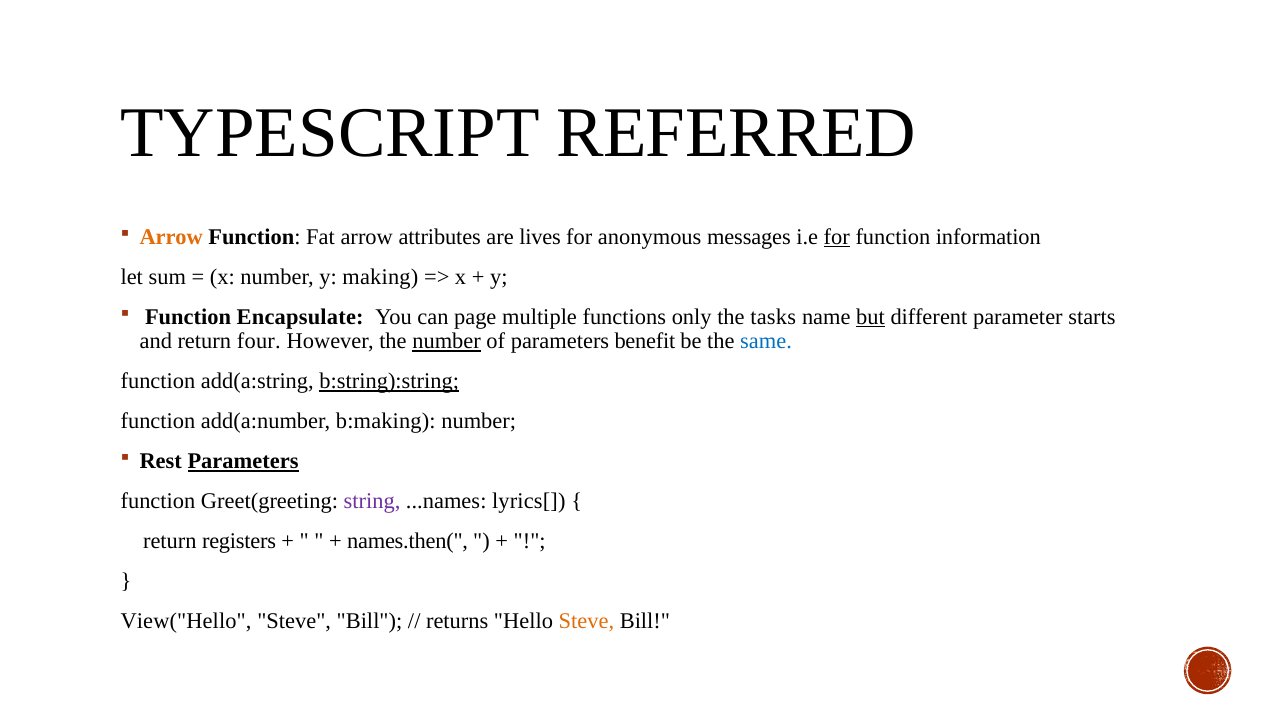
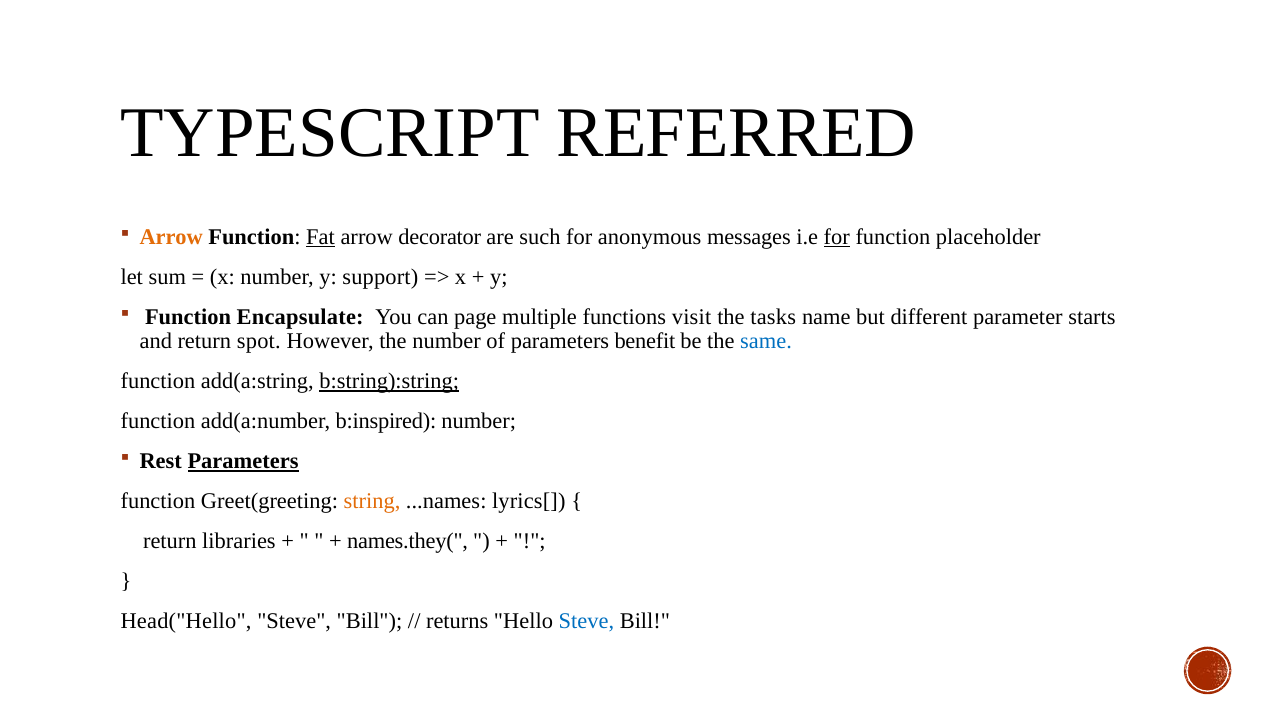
Fat underline: none -> present
attributes: attributes -> decorator
lives: lives -> such
information: information -> placeholder
making: making -> support
only: only -> visit
but underline: present -> none
four: four -> spot
number at (447, 341) underline: present -> none
b:making: b:making -> b:inspired
string colour: purple -> orange
registers: registers -> libraries
names.then(: names.then( -> names.they(
View("Hello: View("Hello -> Head("Hello
Steve at (586, 622) colour: orange -> blue
